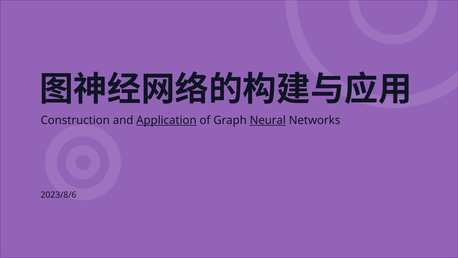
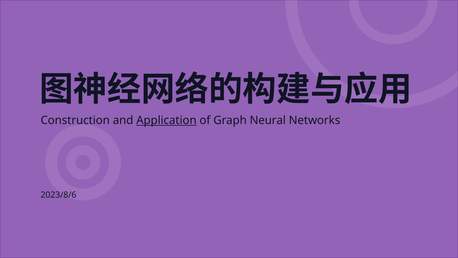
Neural underline: present -> none
